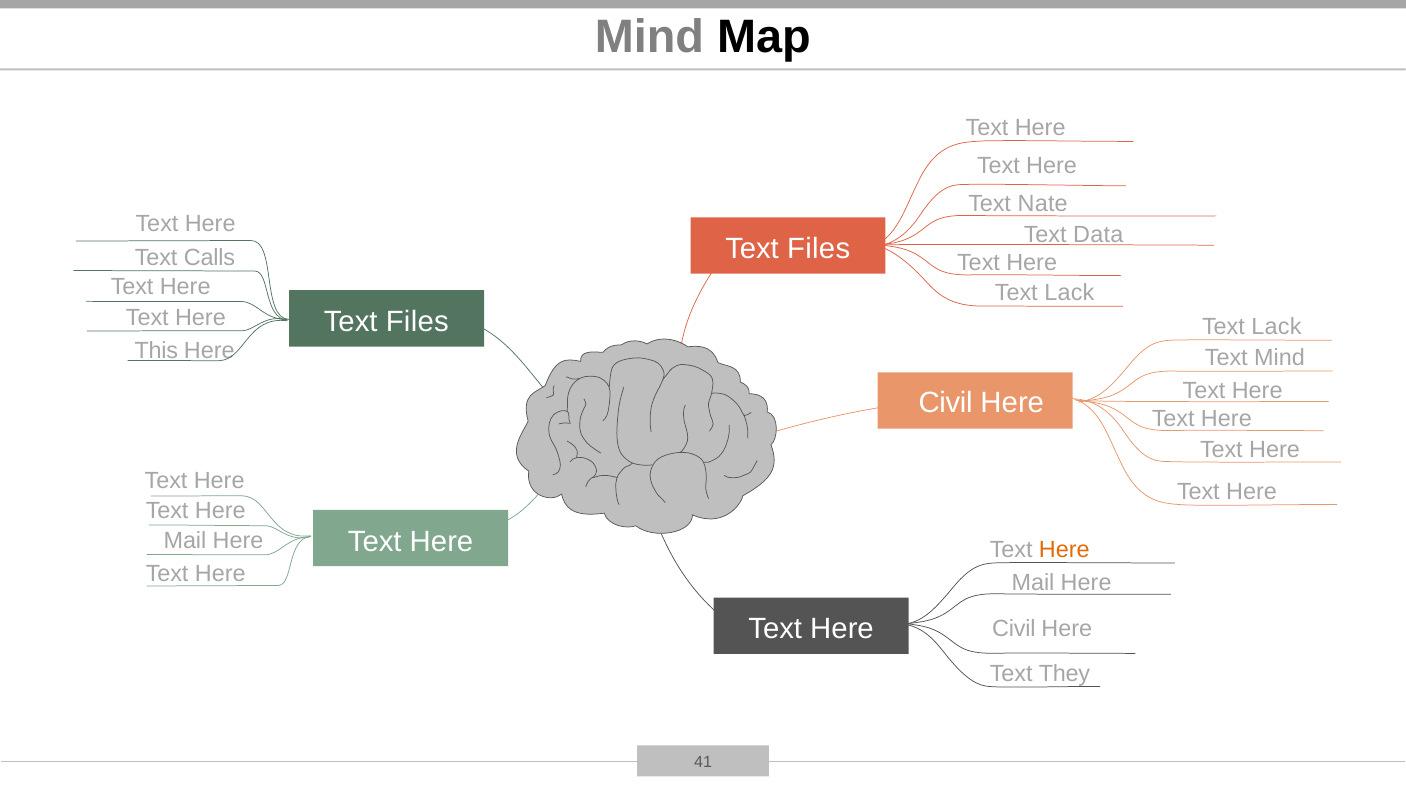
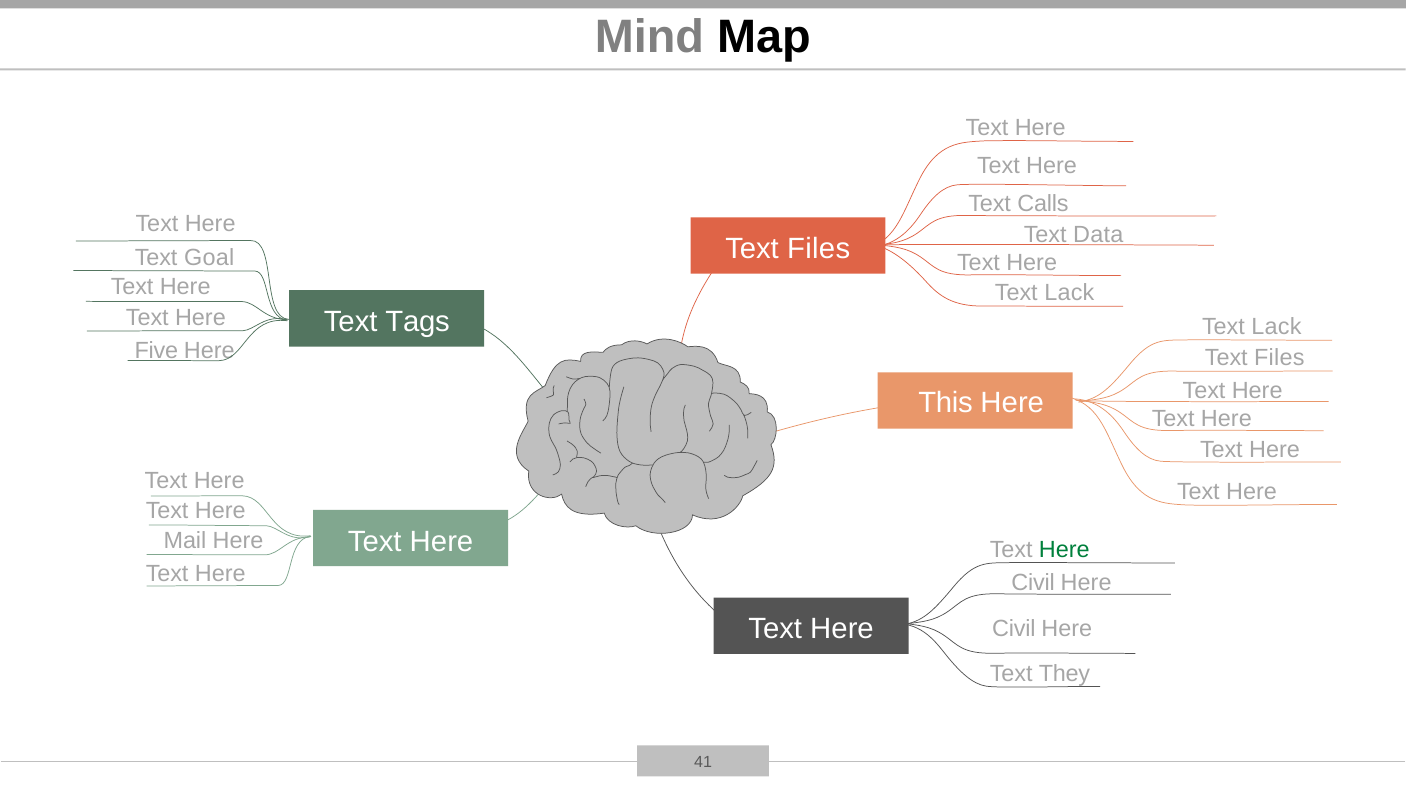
Nate: Nate -> Calls
Calls: Calls -> Goal
Files at (417, 322): Files -> Tags
This: This -> Five
Mind at (1279, 357): Mind -> Files
Civil at (946, 403): Civil -> This
Here at (1064, 550) colour: orange -> green
Mail at (1033, 583): Mail -> Civil
